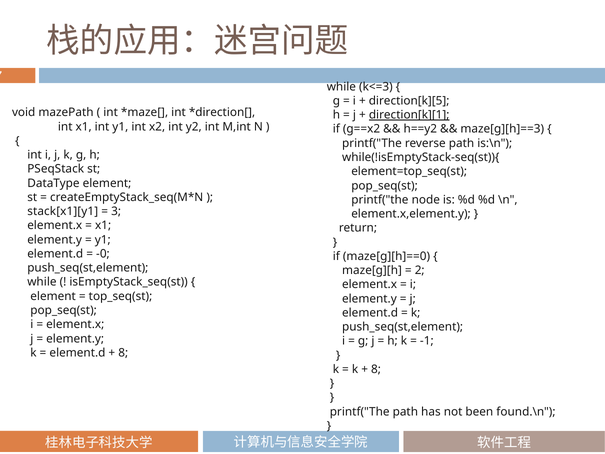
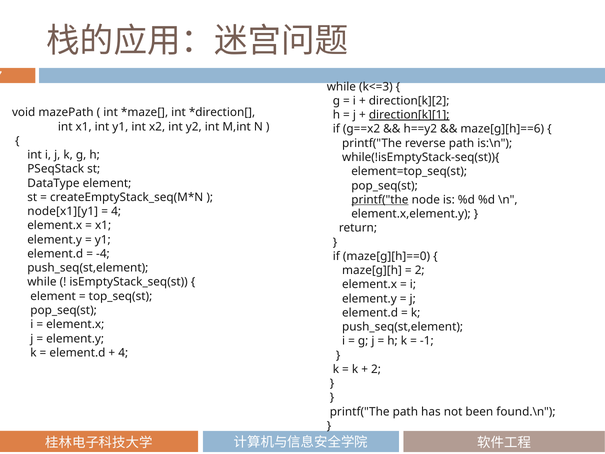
direction[k][5: direction[k][5 -> direction[k][2
maze[g][h]==3: maze[g][h]==3 -> maze[g][h]==6
printf("the at (380, 200) underline: none -> present
stack[x1][y1: stack[x1][y1 -> node[x1][y1
3 at (116, 211): 3 -> 4
-0: -0 -> -4
8 at (123, 353): 8 -> 4
8 at (376, 369): 8 -> 2
